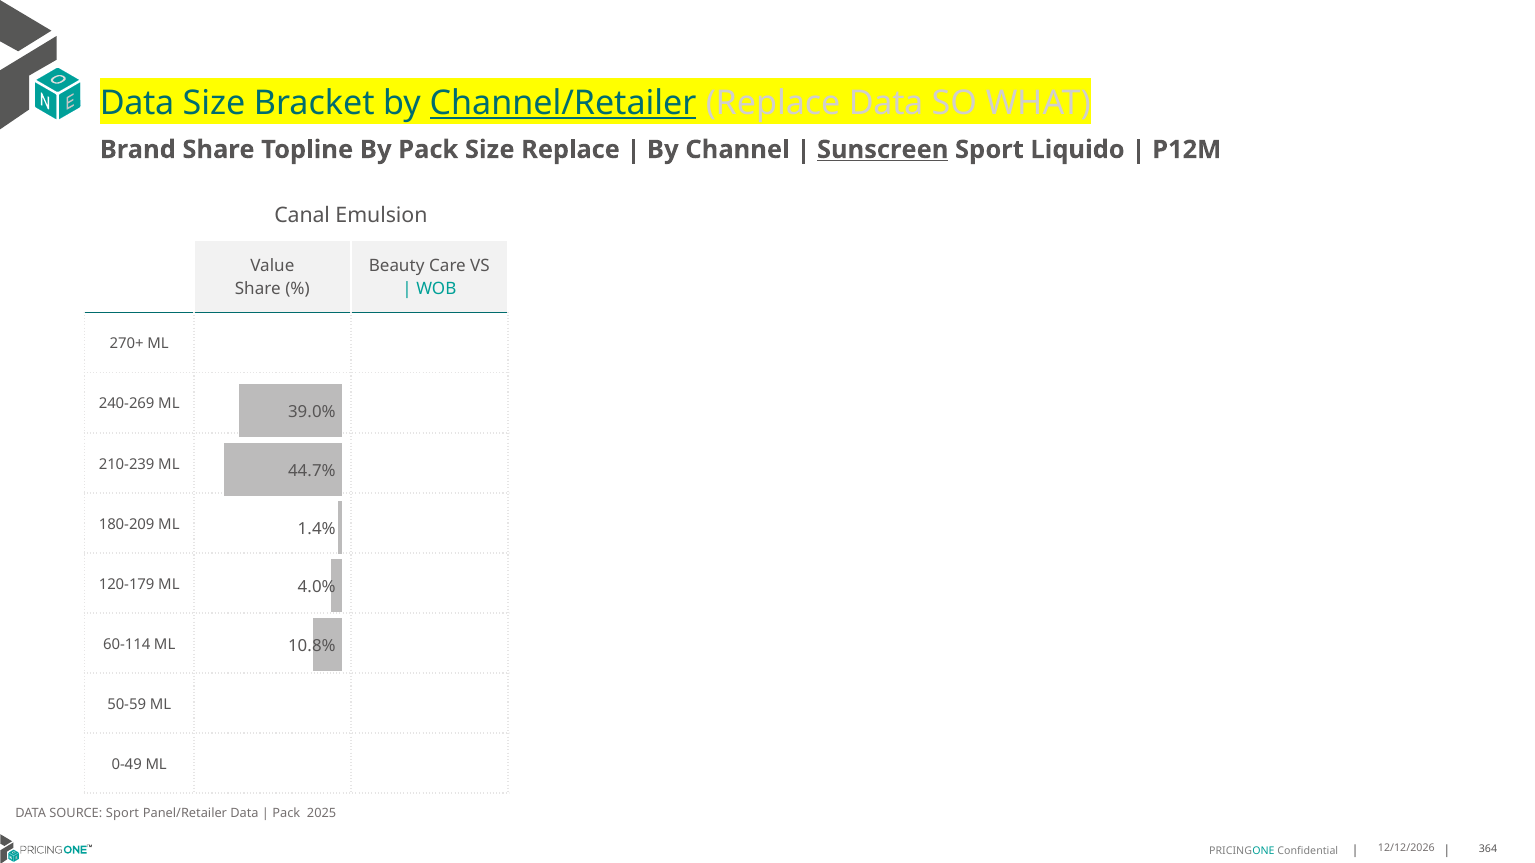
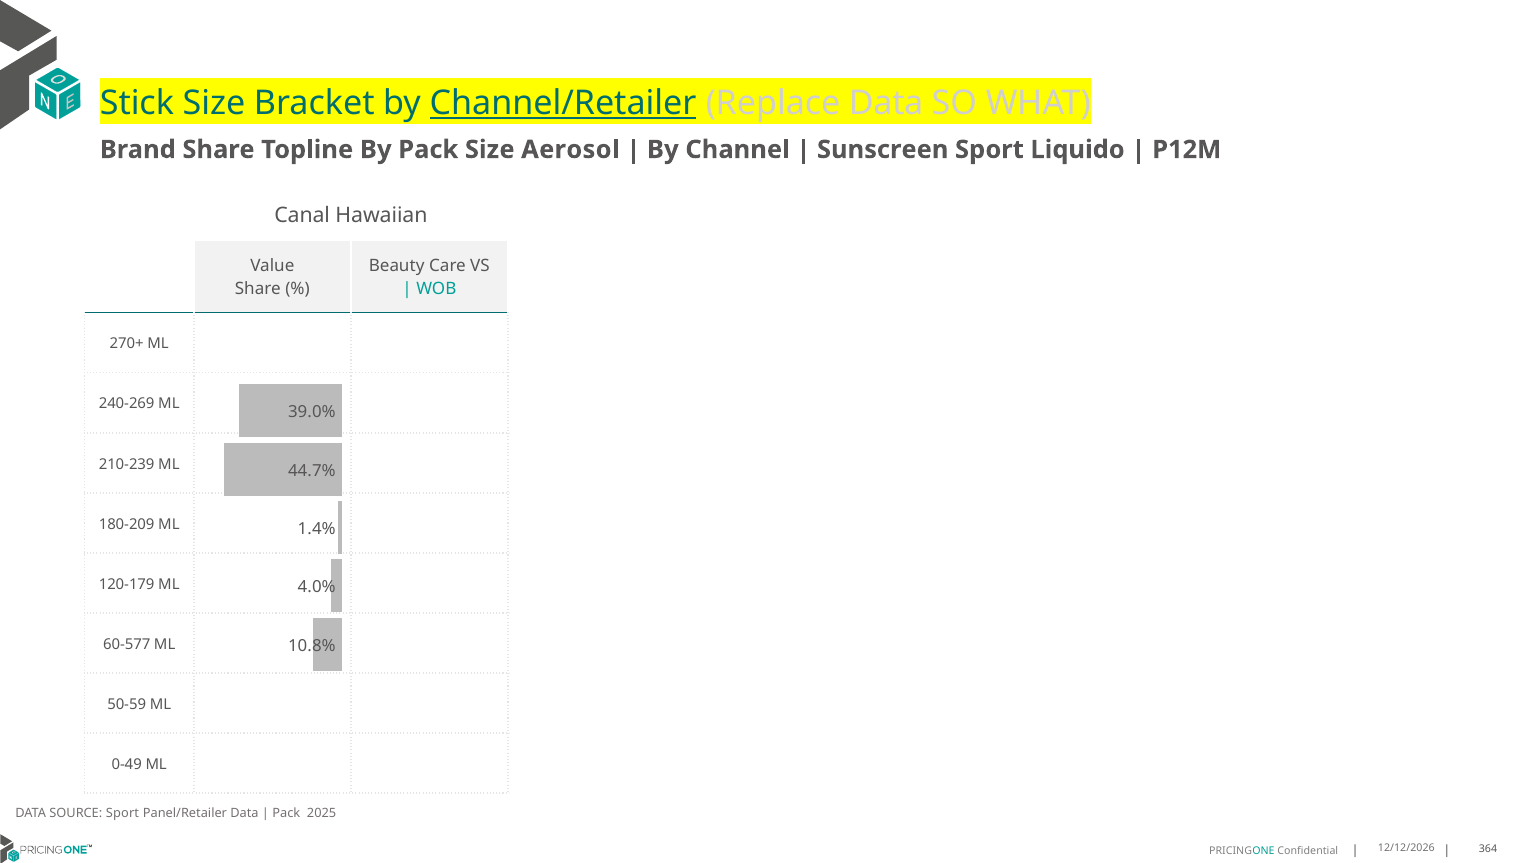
Data at (137, 103): Data -> Stick
Size Replace: Replace -> Aerosol
Sunscreen underline: present -> none
Emulsion: Emulsion -> Hawaiian
60-114: 60-114 -> 60-577
